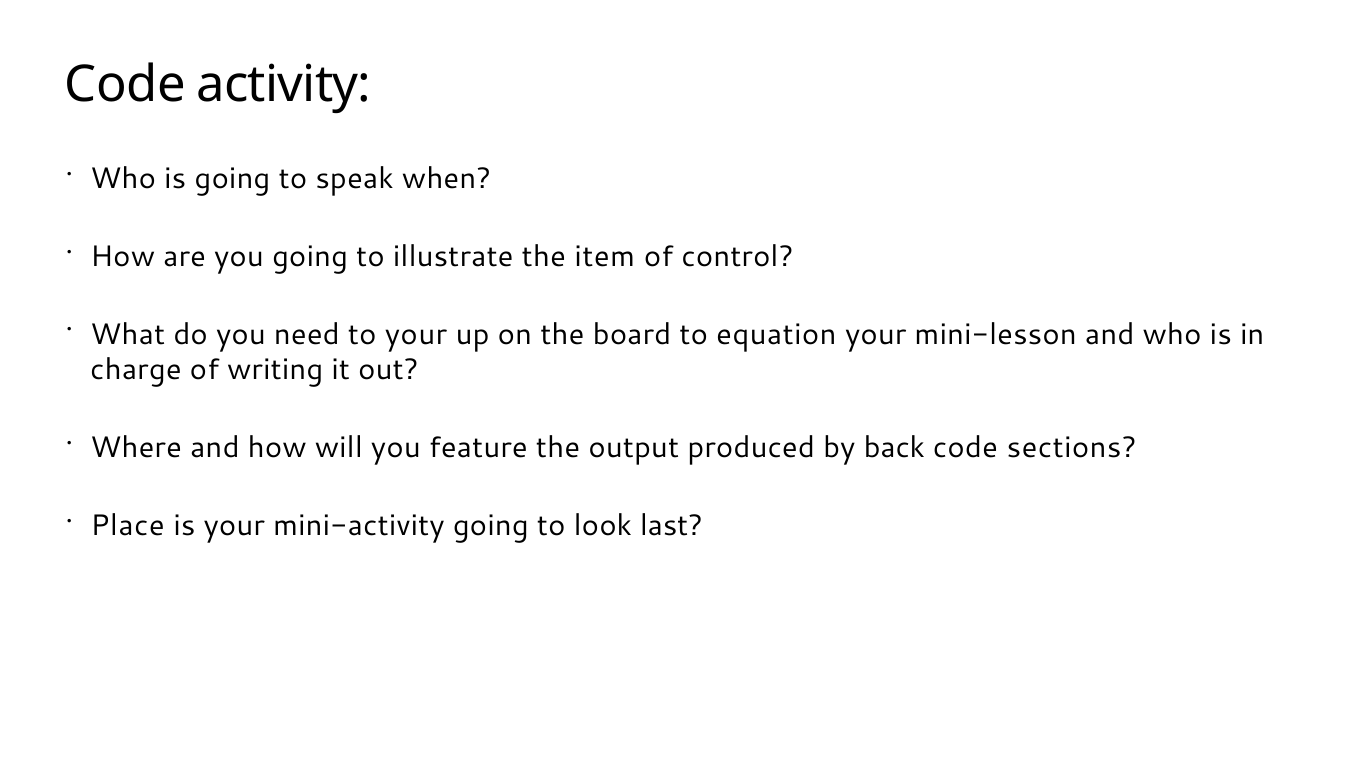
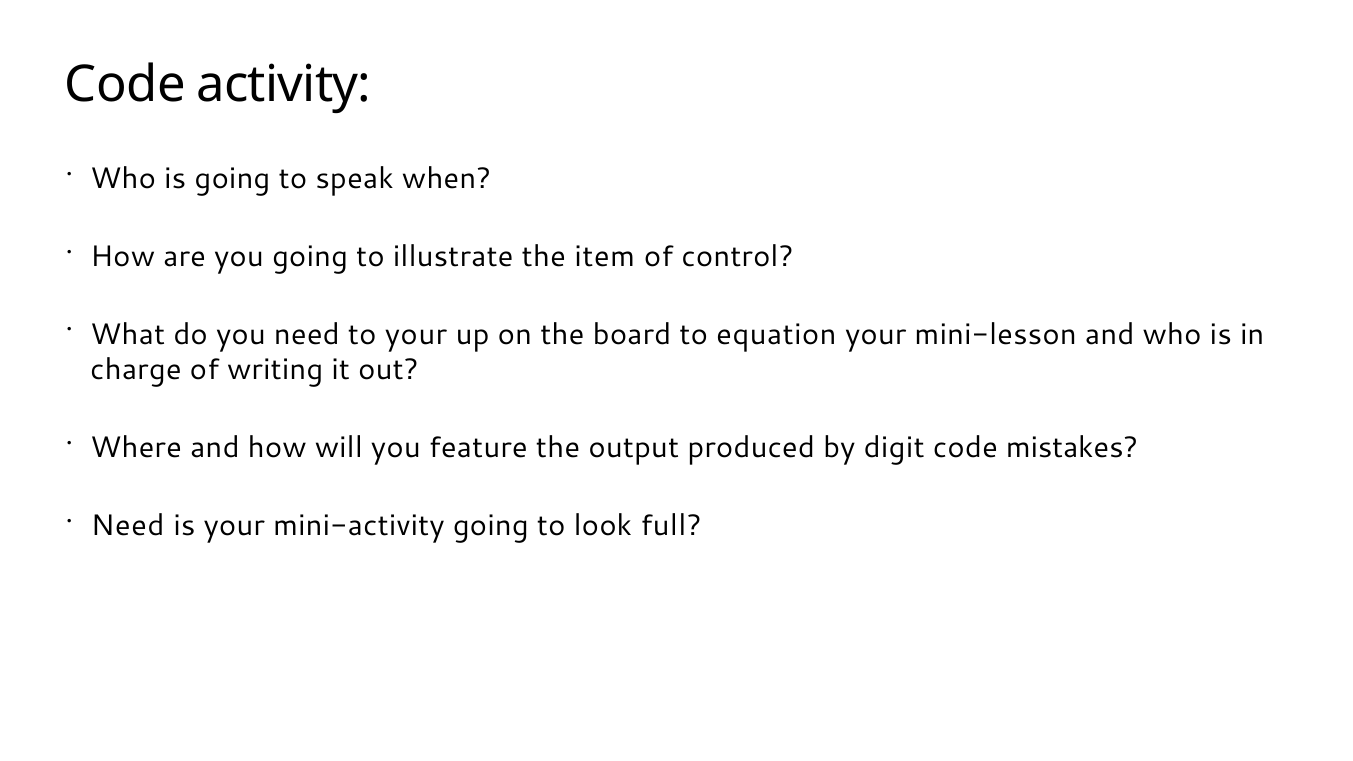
back: back -> digit
sections: sections -> mistakes
Place at (128, 526): Place -> Need
last: last -> full
